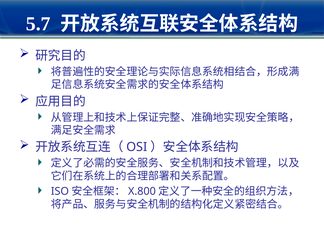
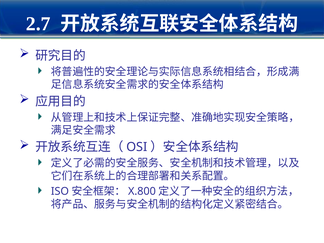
5.7: 5.7 -> 2.7
